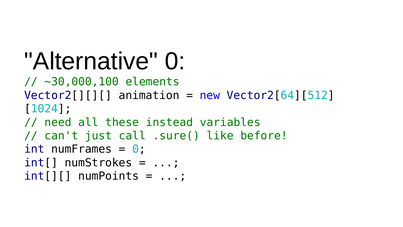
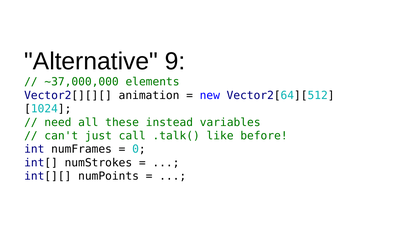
Alternative 0: 0 -> 9
~30,000,100: ~30,000,100 -> ~37,000,000
.sure(: .sure( -> .talk(
